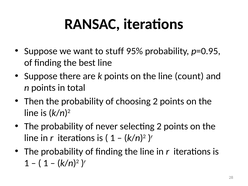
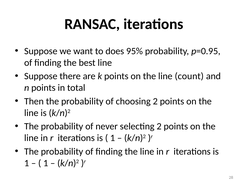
stuff: stuff -> does
